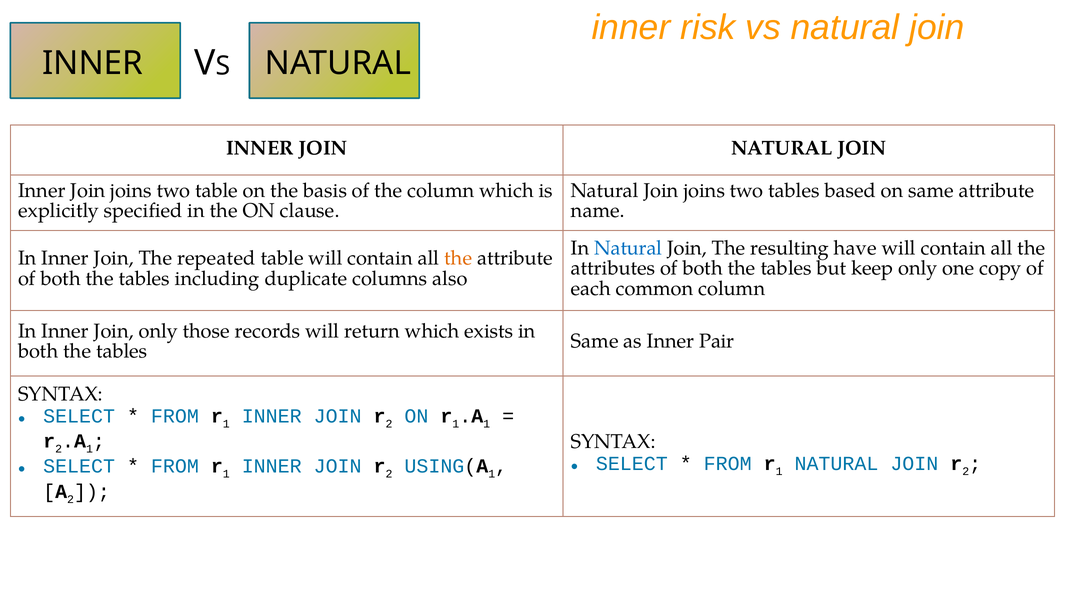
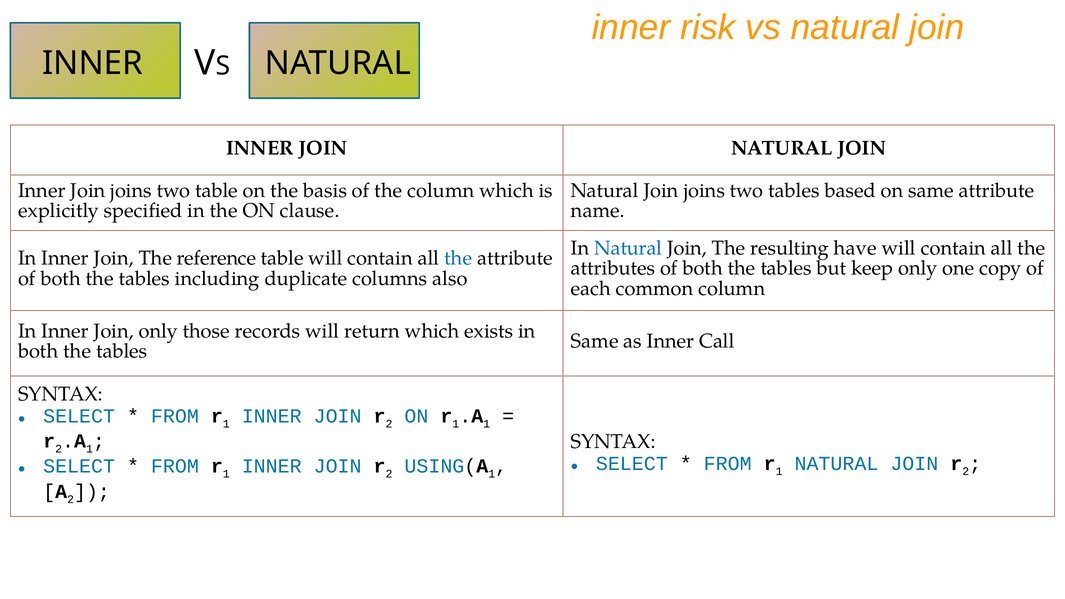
repeated: repeated -> reference
the at (458, 258) colour: orange -> blue
Pair: Pair -> Call
